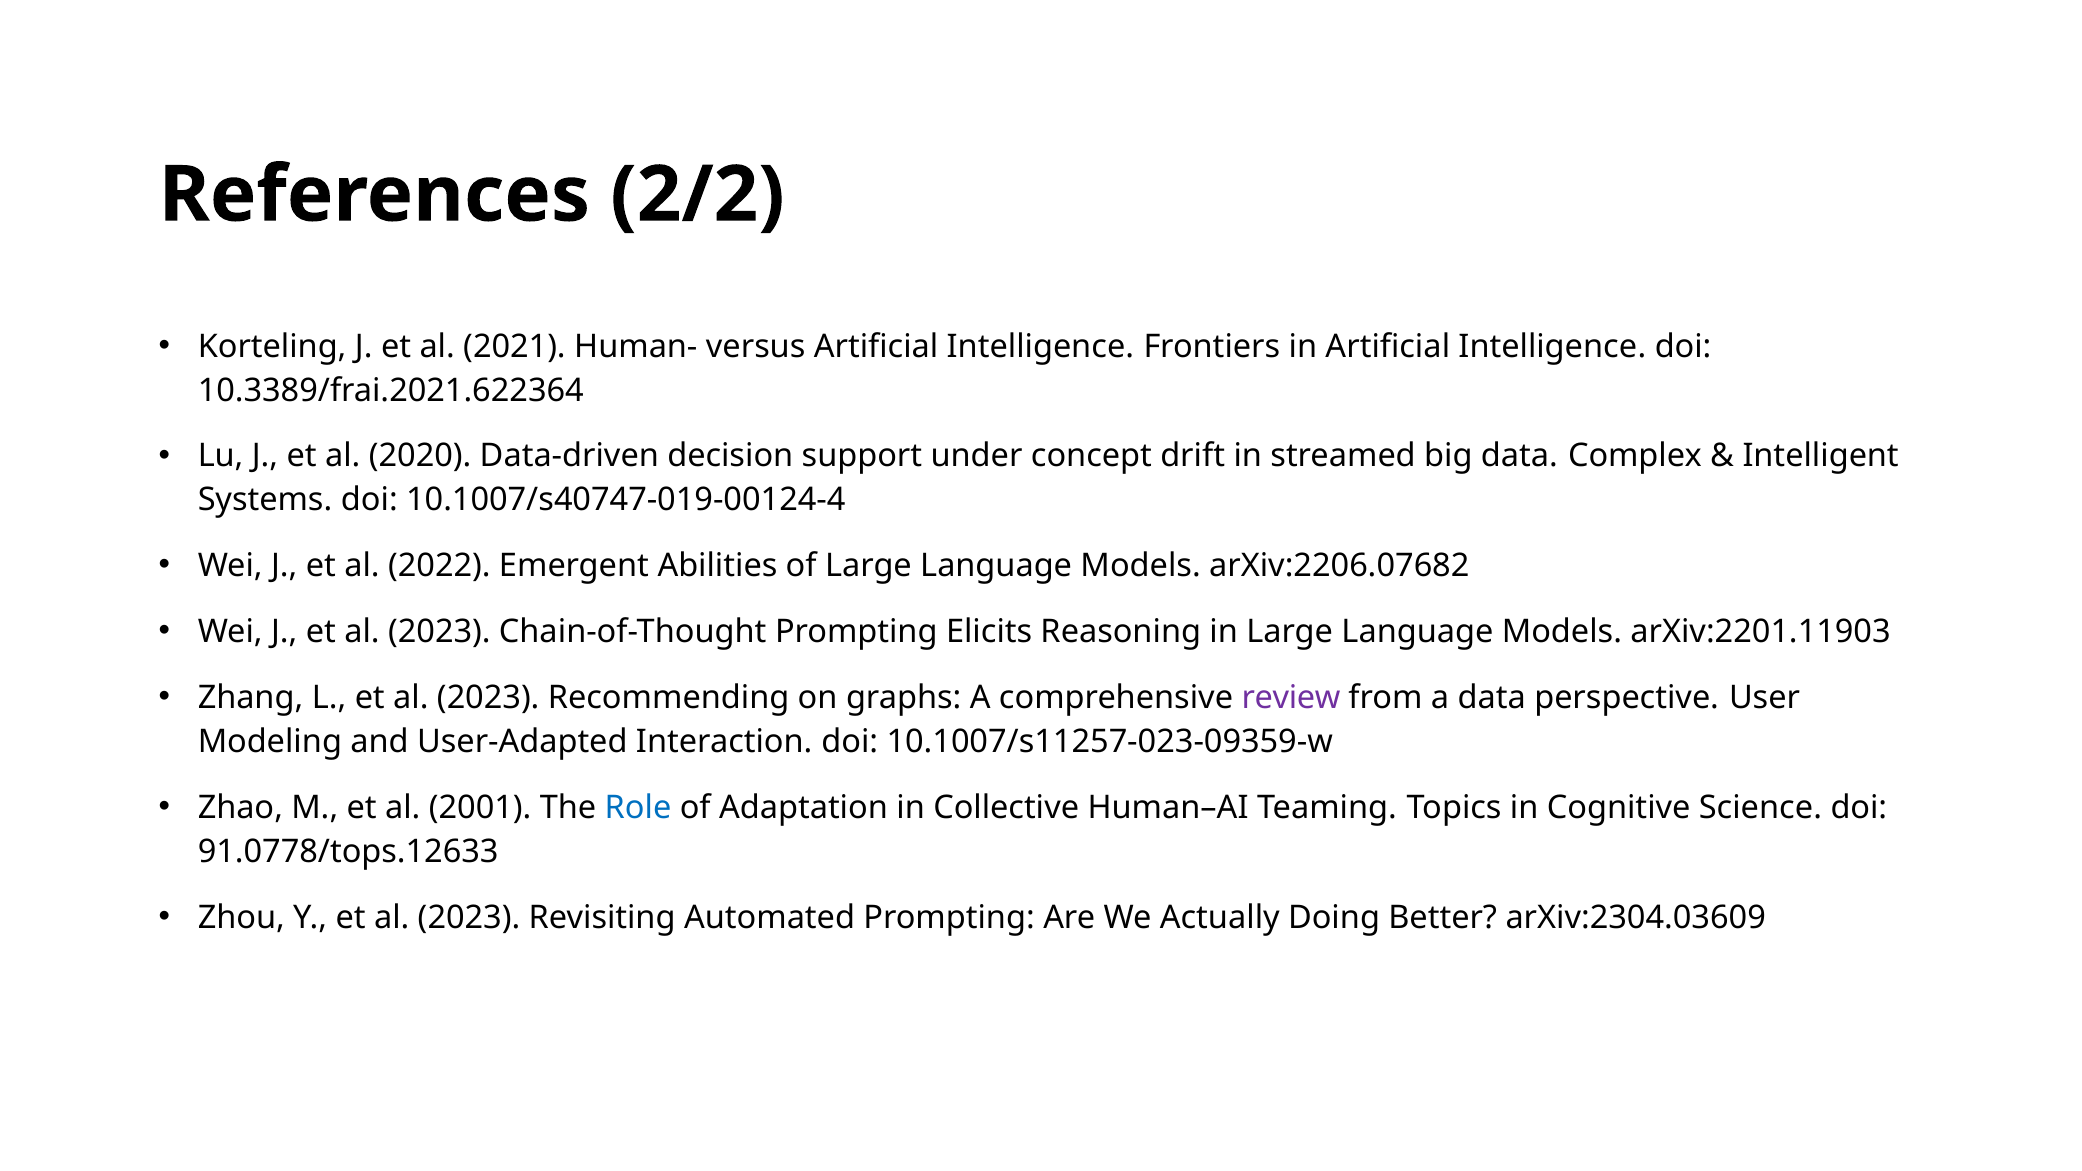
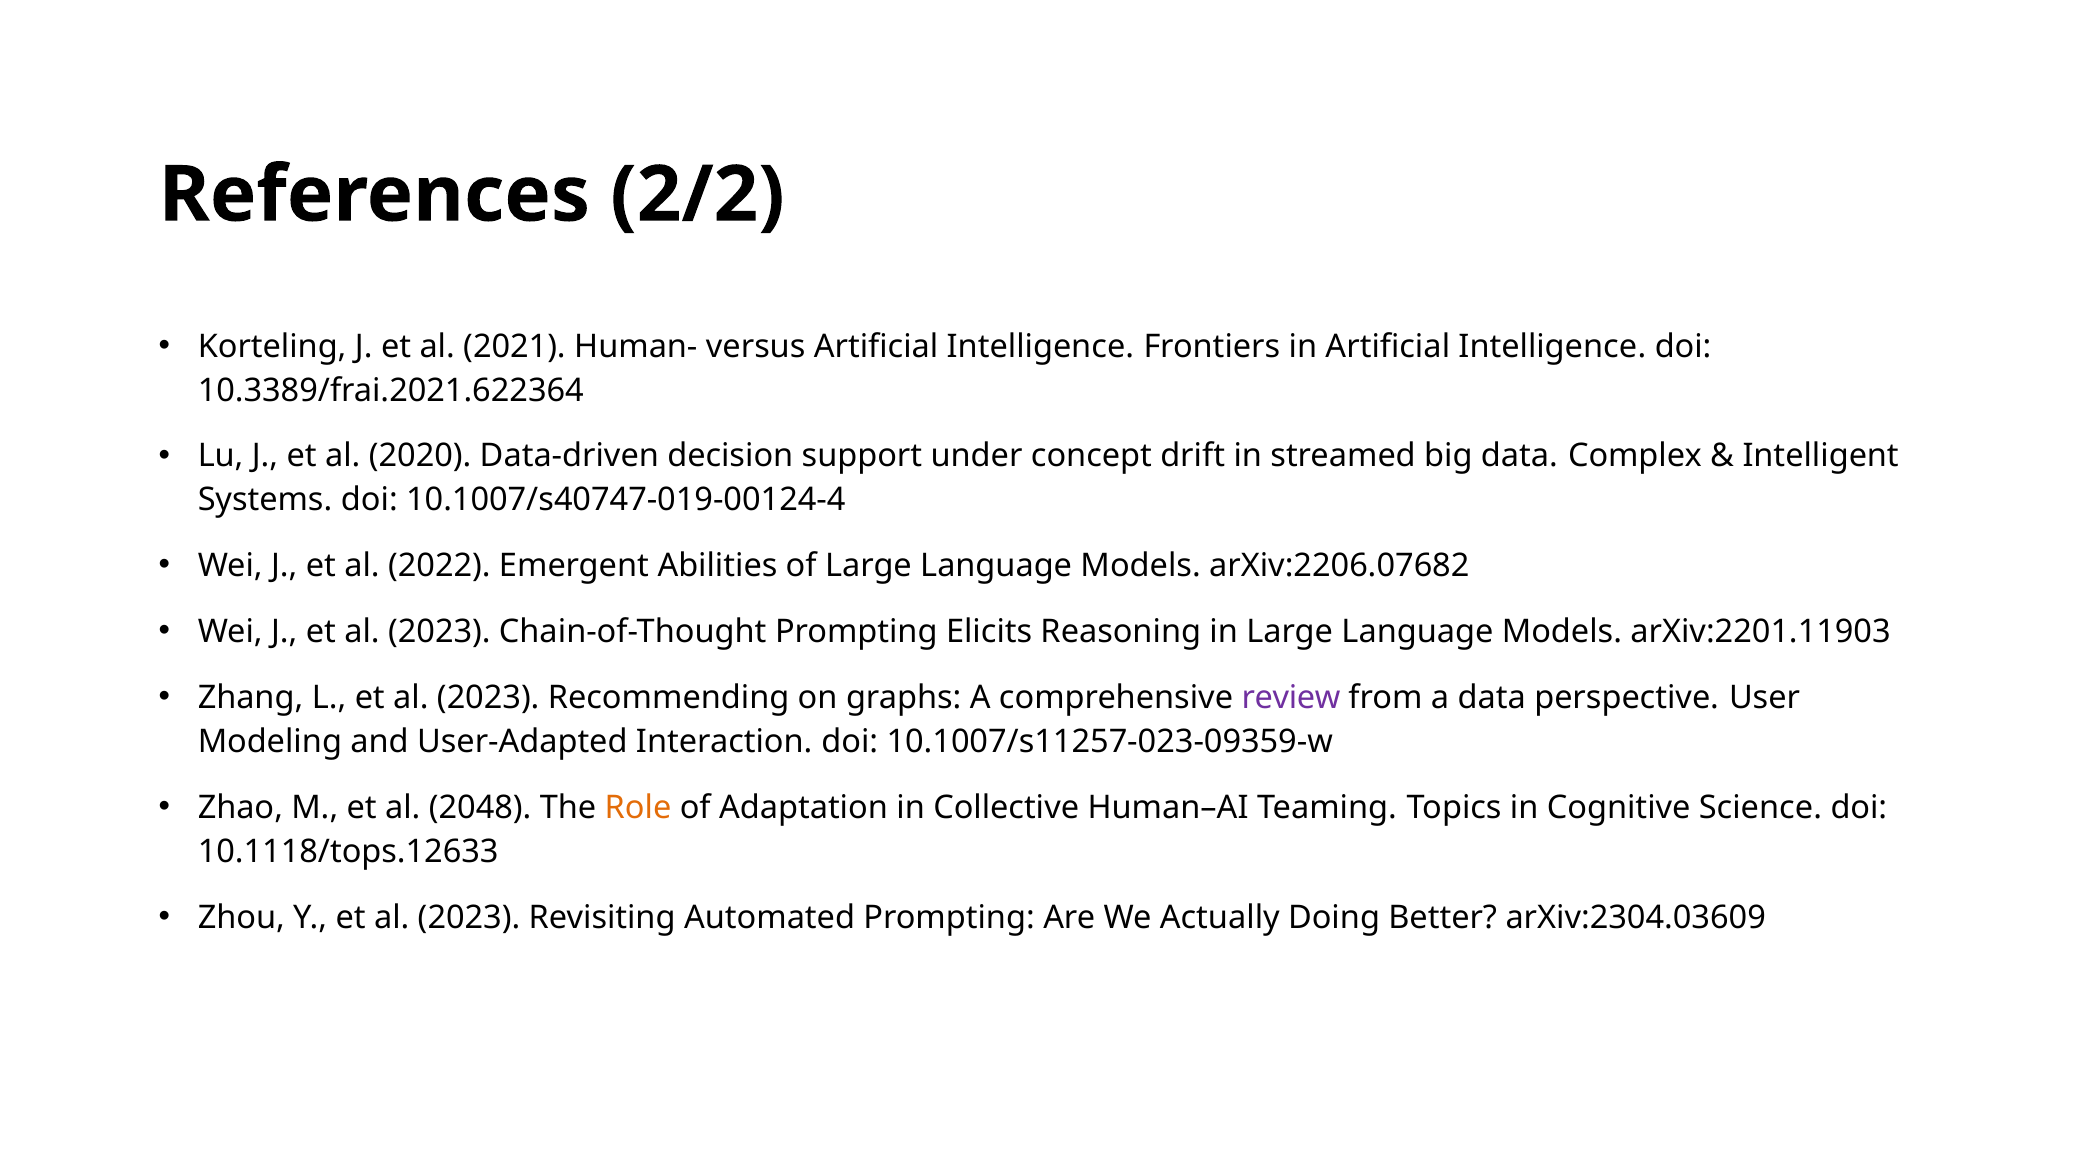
2001: 2001 -> 2048
Role colour: blue -> orange
91.0778/tops.12633: 91.0778/tops.12633 -> 10.1118/tops.12633
